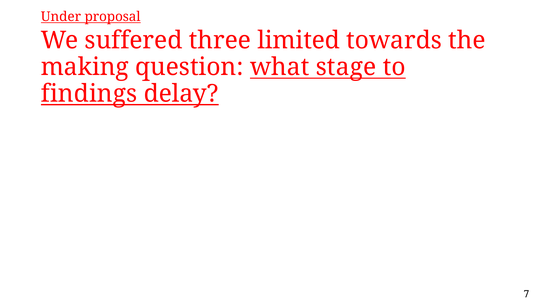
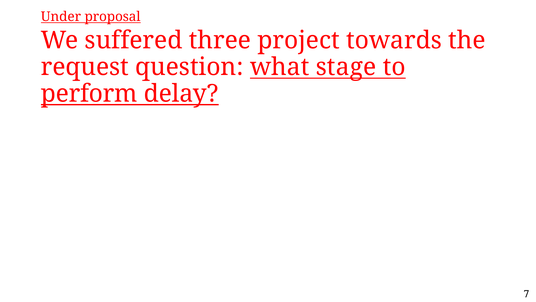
limited: limited -> project
making: making -> request
findings: findings -> perform
